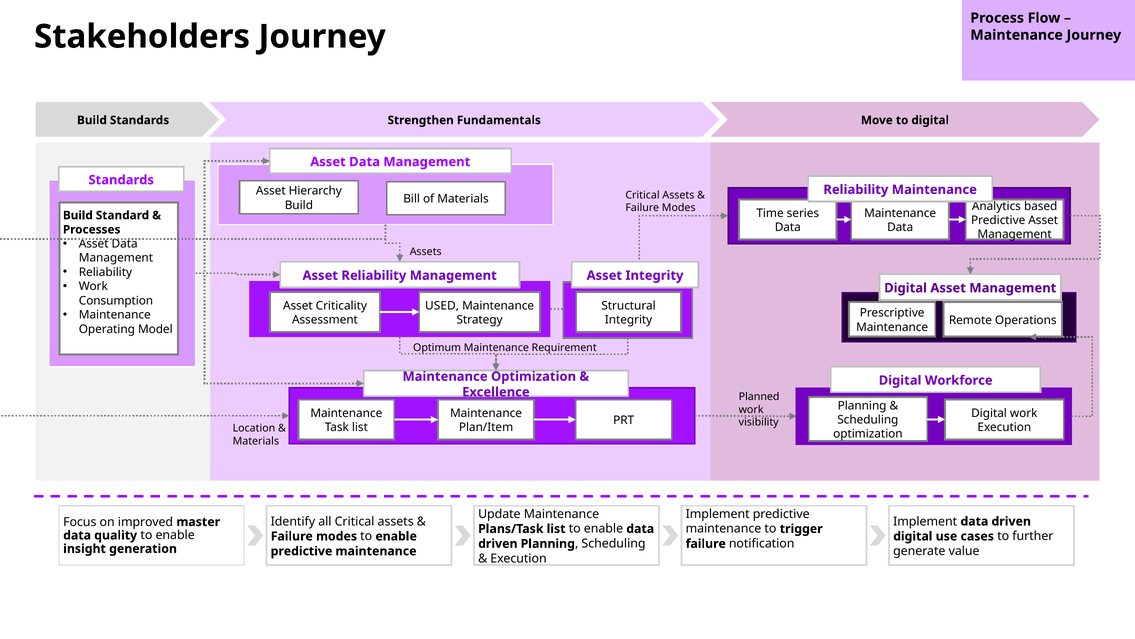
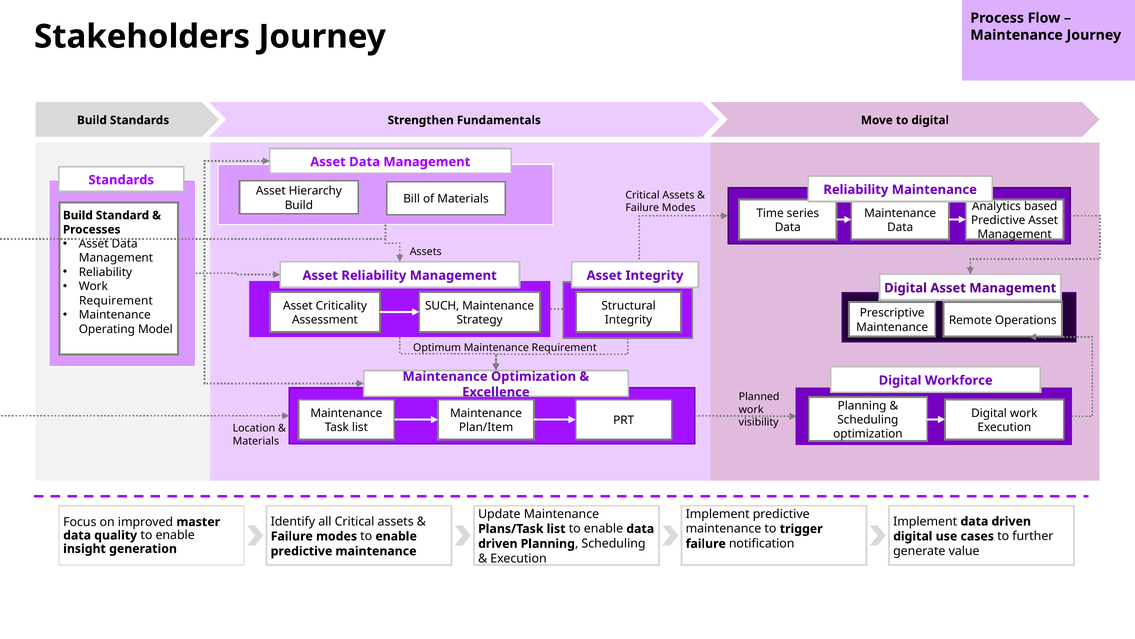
Consumption at (116, 300): Consumption -> Requirement
USED: USED -> SUCH
